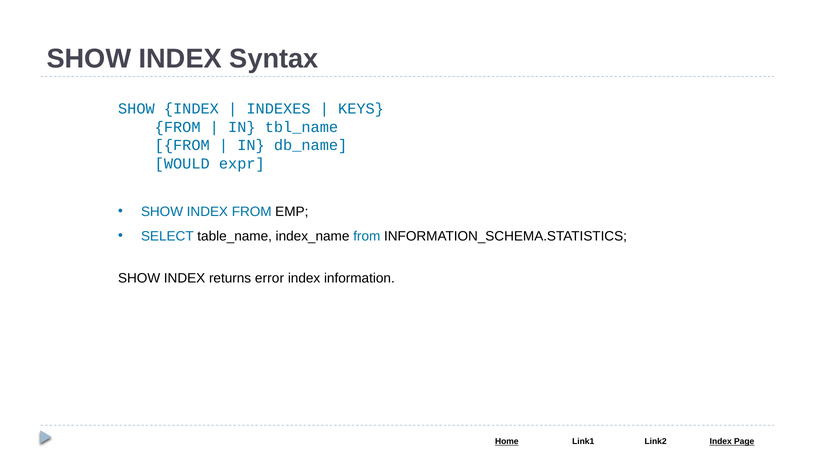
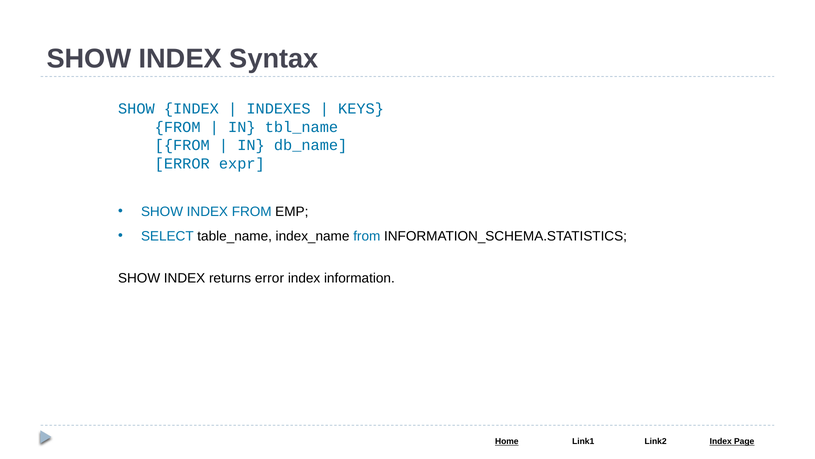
WOULD at (182, 164): WOULD -> ERROR
